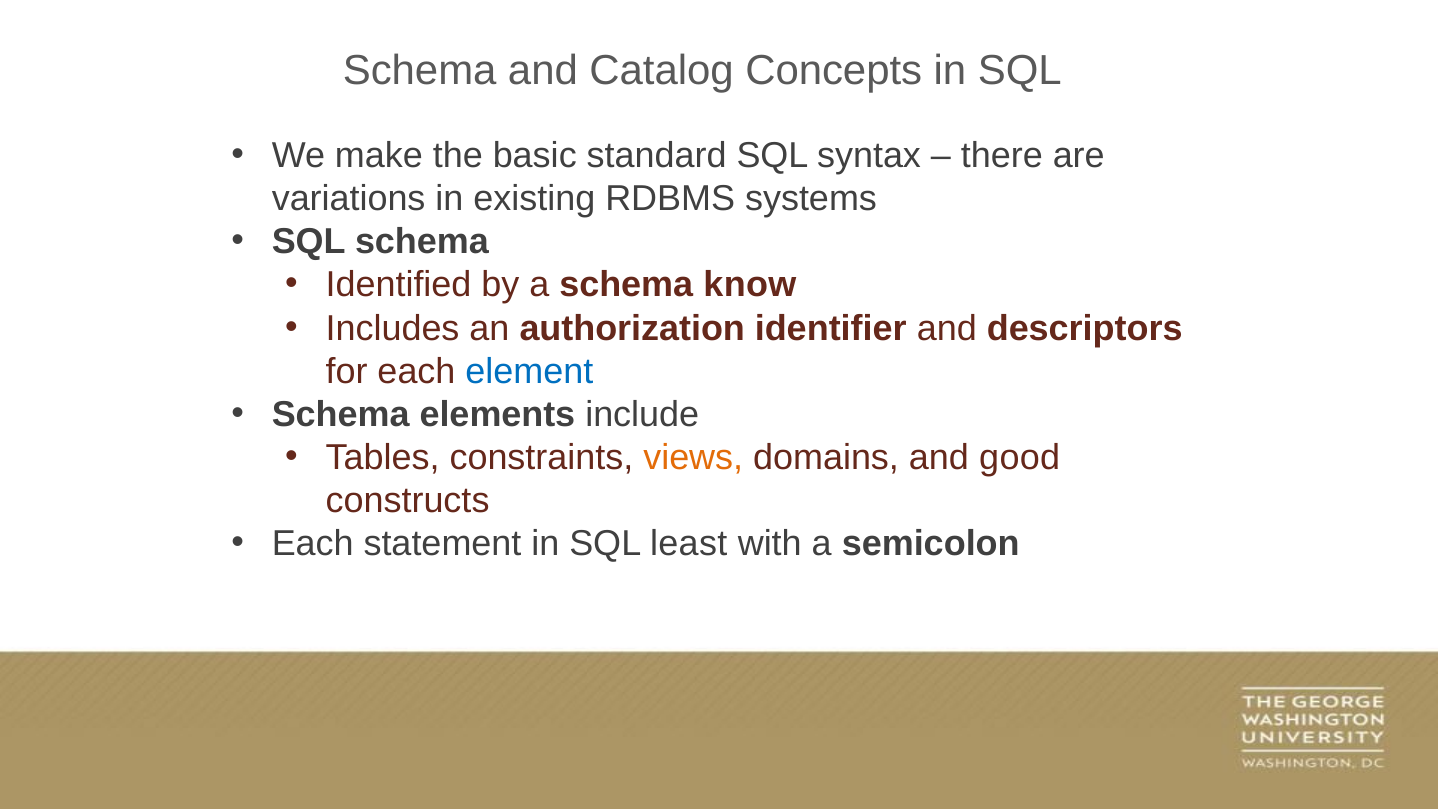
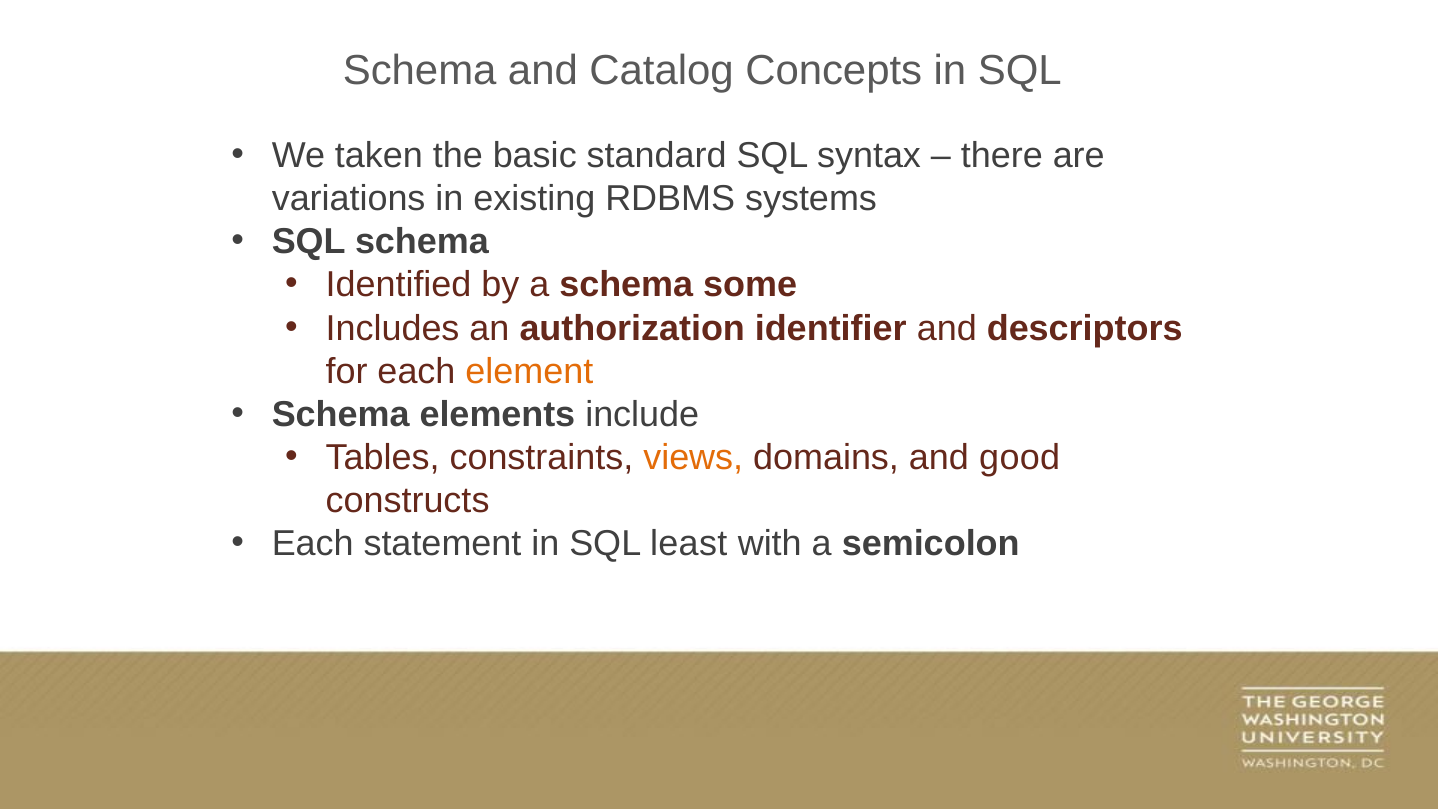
make: make -> taken
know: know -> some
element colour: blue -> orange
